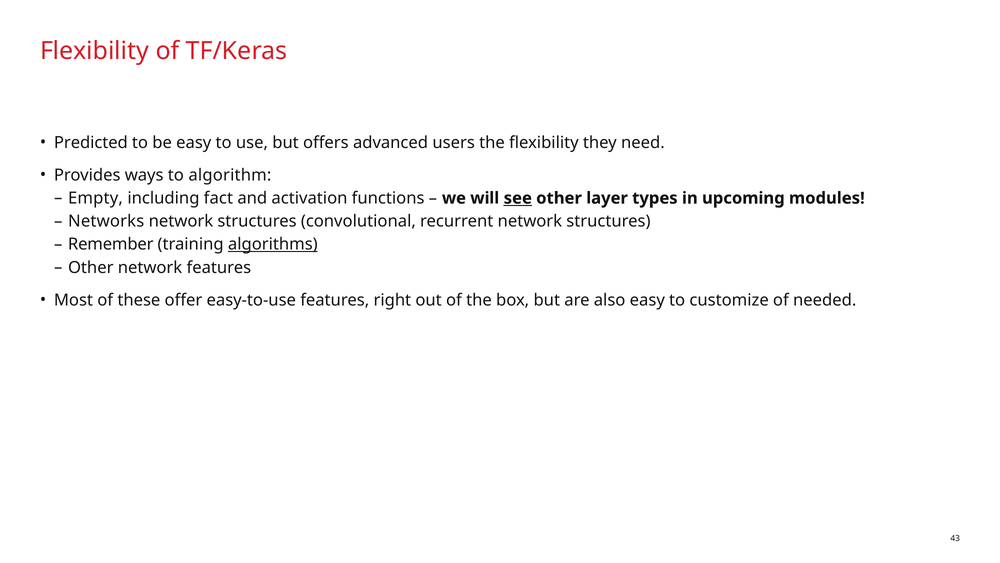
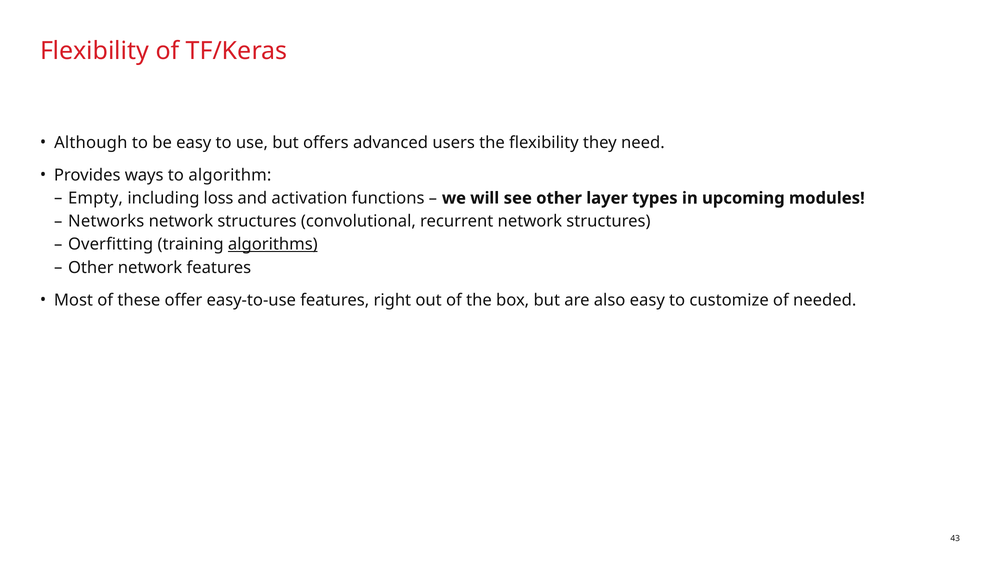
Predicted: Predicted -> Although
fact: fact -> loss
see underline: present -> none
Remember: Remember -> Overfitting
